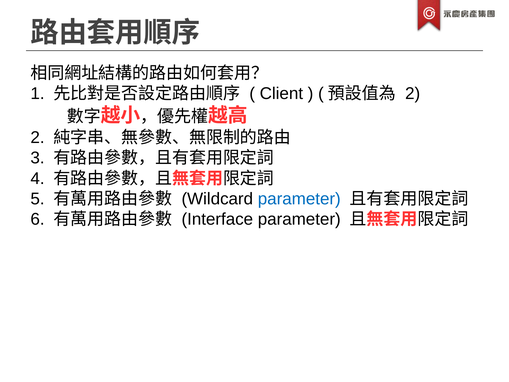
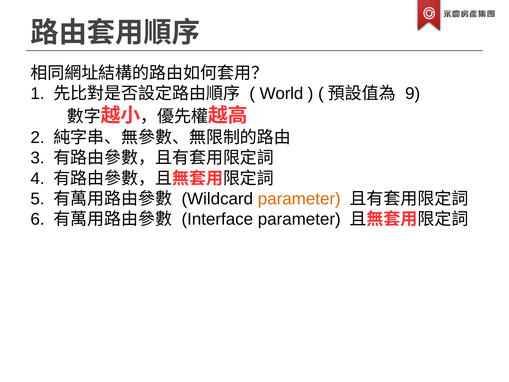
Client: Client -> World
2 at (413, 93): 2 -> 9
parameter at (299, 199) colour: blue -> orange
